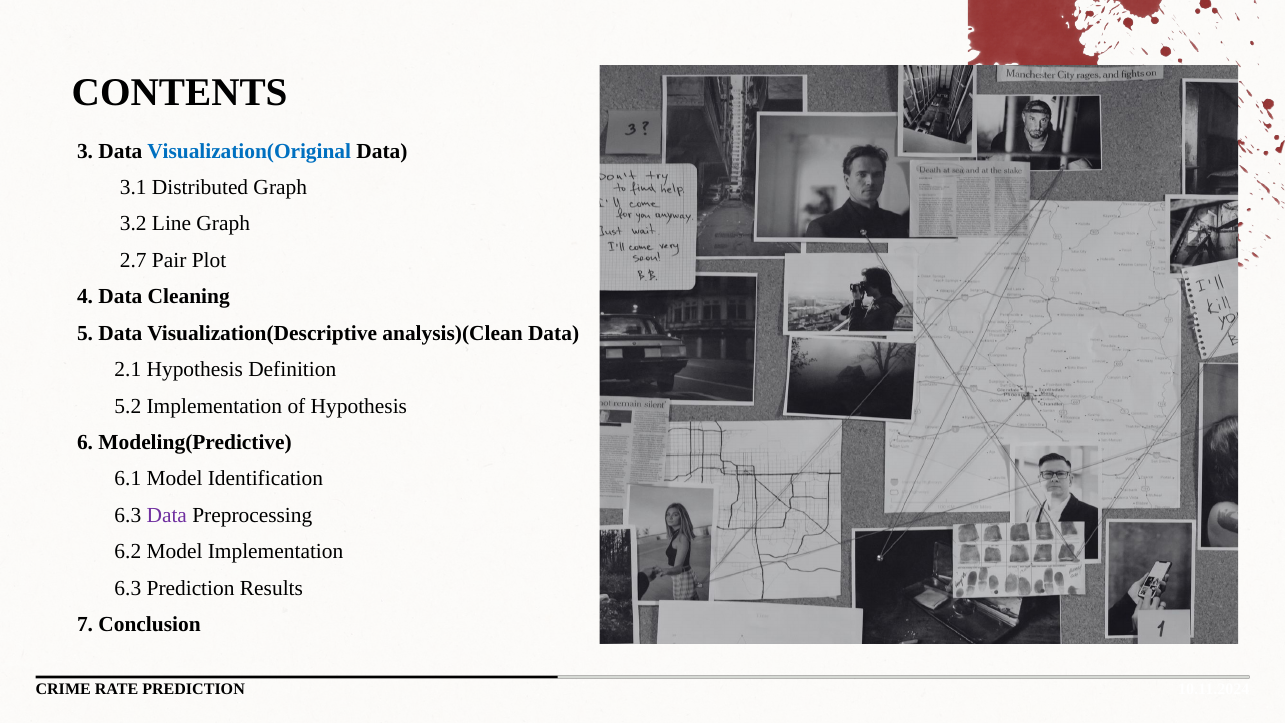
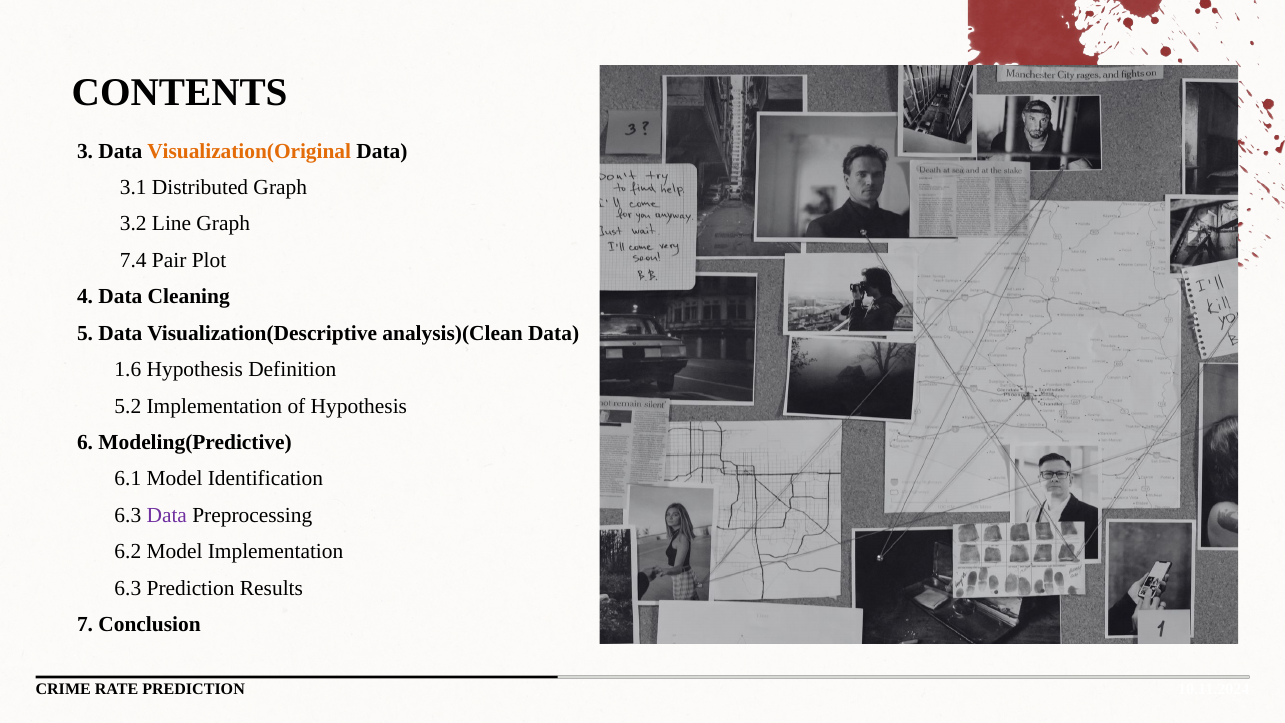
Visualization(Original colour: blue -> orange
2.7: 2.7 -> 7.4
2.1: 2.1 -> 1.6
